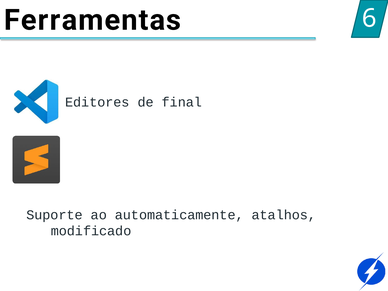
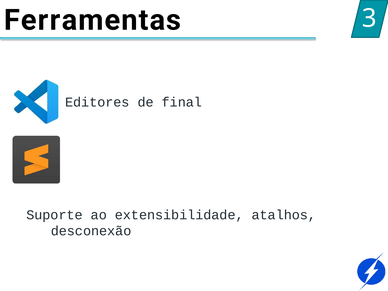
6: 6 -> 3
automaticamente: automaticamente -> extensibilidade
modificado: modificado -> desconexão
